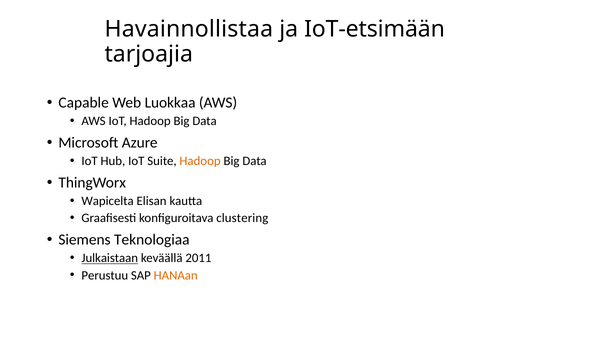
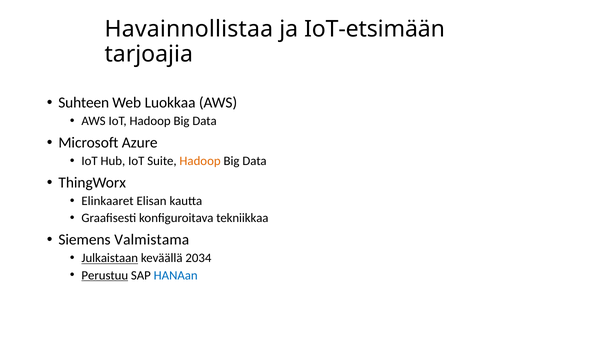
Capable: Capable -> Suhteen
Wapicelta: Wapicelta -> Elinkaaret
clustering: clustering -> tekniikkaa
Teknologiaa: Teknologiaa -> Valmistama
2011: 2011 -> 2034
Perustuu underline: none -> present
HANAan colour: orange -> blue
